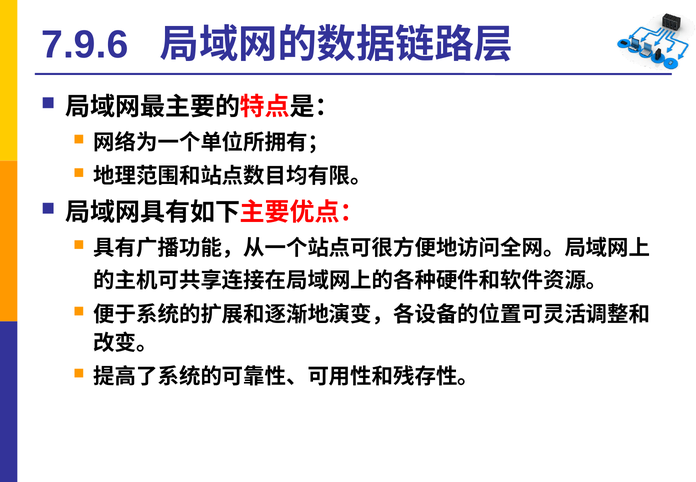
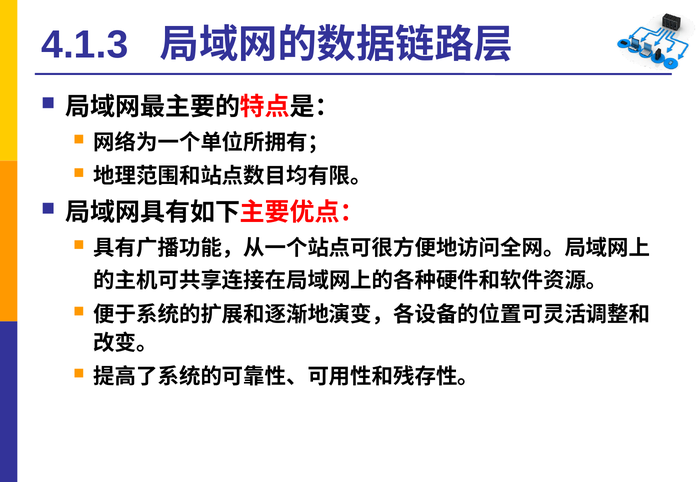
7.9.6: 7.9.6 -> 4.1.3
